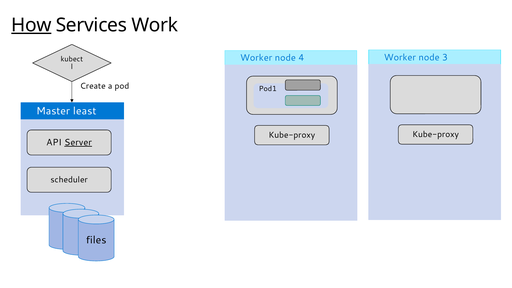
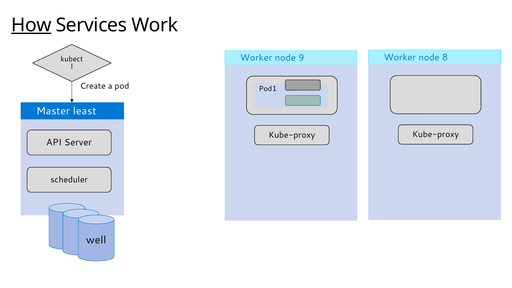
3: 3 -> 8
4: 4 -> 9
Server underline: present -> none
files: files -> well
